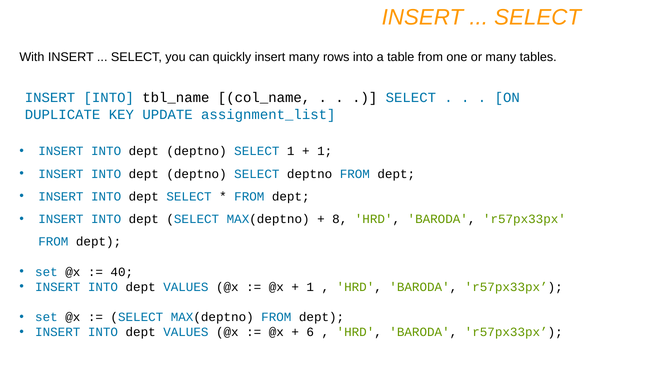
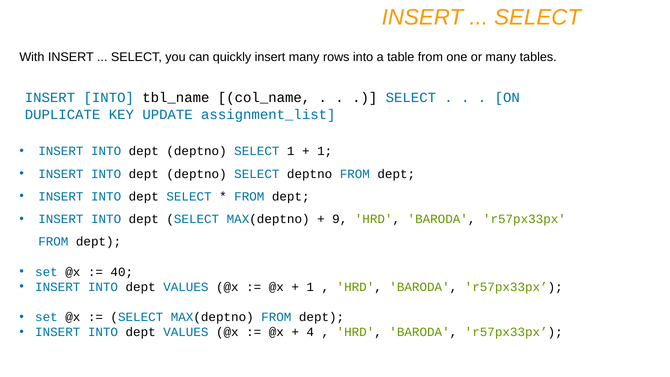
8: 8 -> 9
6: 6 -> 4
